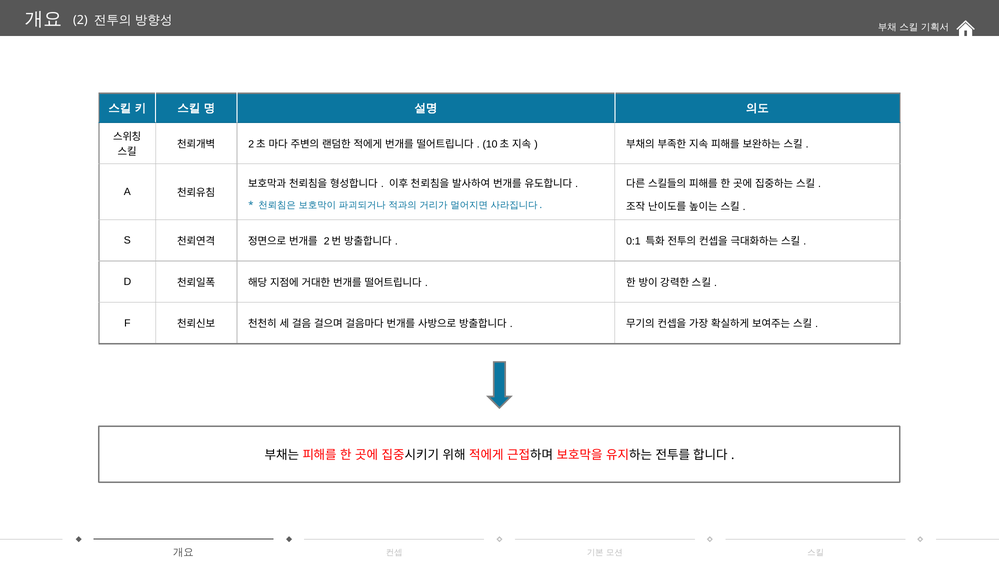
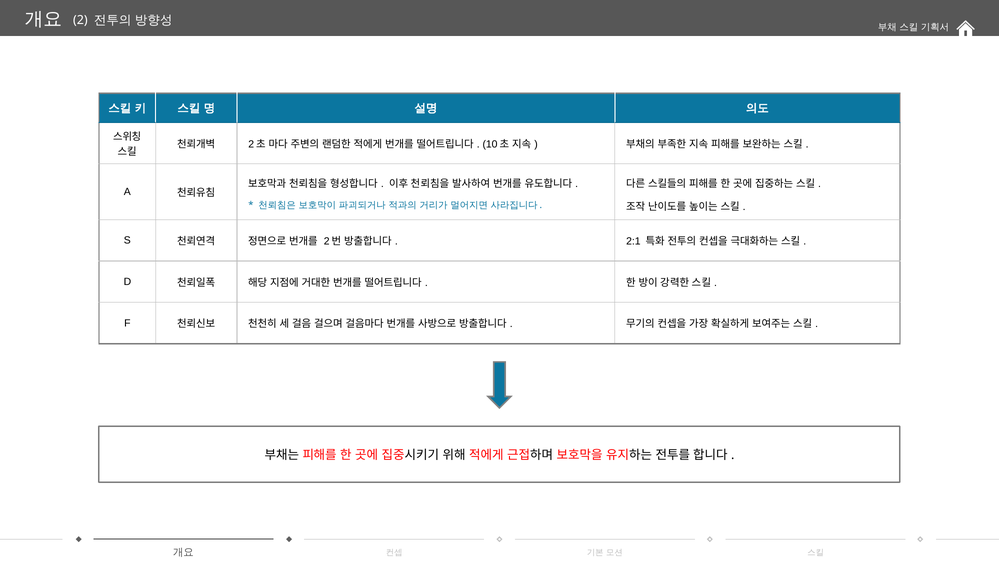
0:1: 0:1 -> 2:1
